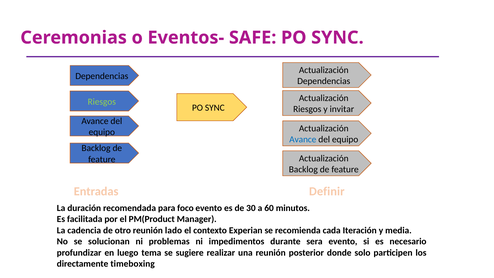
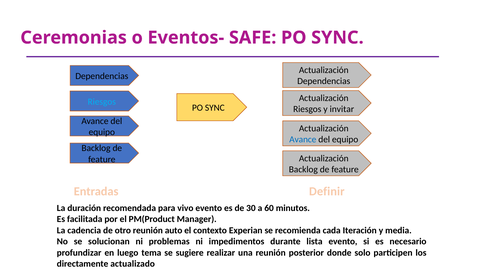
Riesgos at (102, 102) colour: light green -> light blue
foco: foco -> vivo
lado: lado -> auto
sera: sera -> lista
timeboxing: timeboxing -> actualizado
